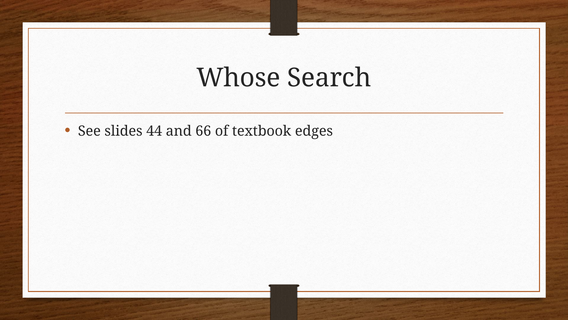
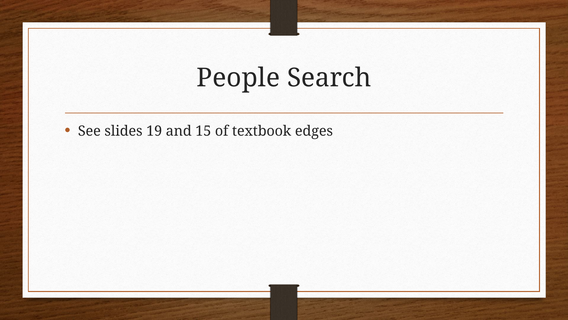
Whose: Whose -> People
44: 44 -> 19
66: 66 -> 15
